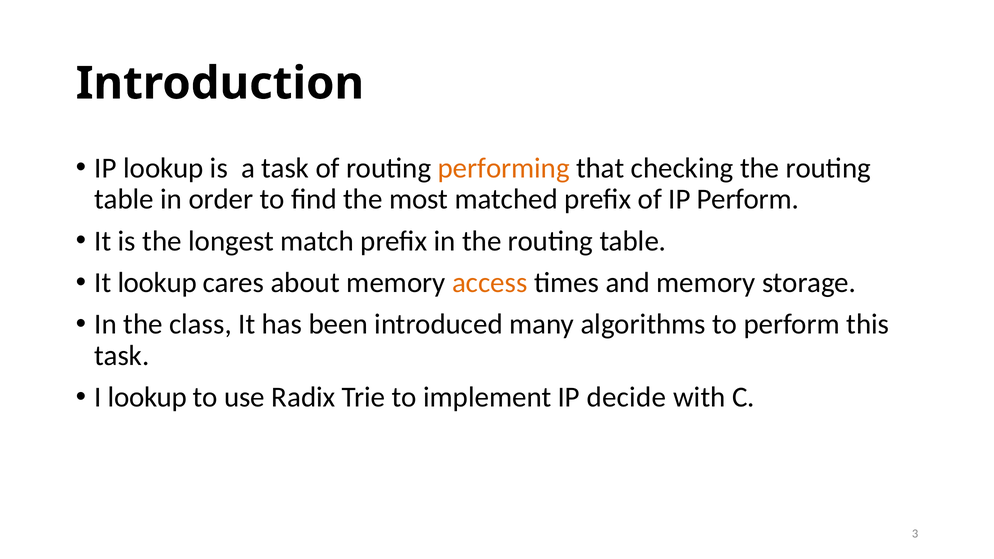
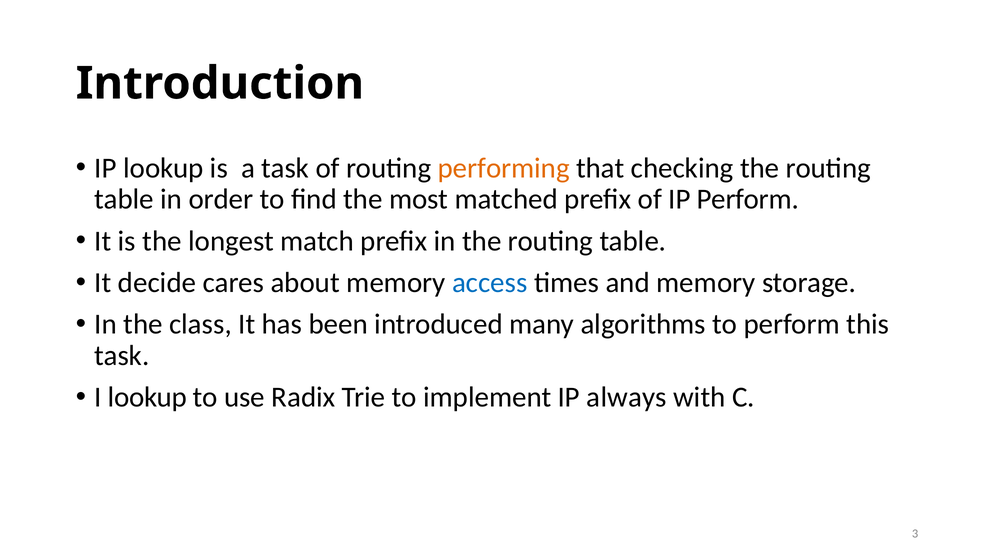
It lookup: lookup -> decide
access colour: orange -> blue
decide: decide -> always
